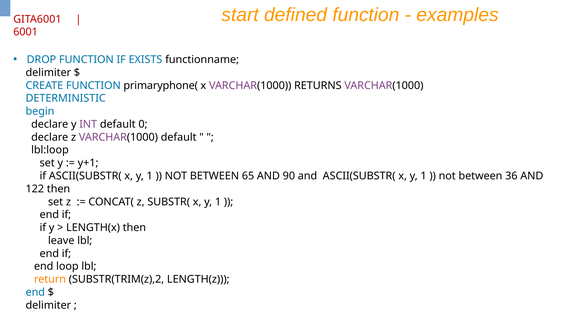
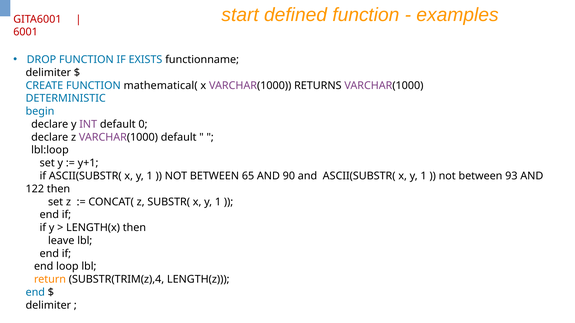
primaryphone(: primaryphone( -> mathematical(
36: 36 -> 93
SUBSTR(TRIM(z),2: SUBSTR(TRIM(z),2 -> SUBSTR(TRIM(z),4
